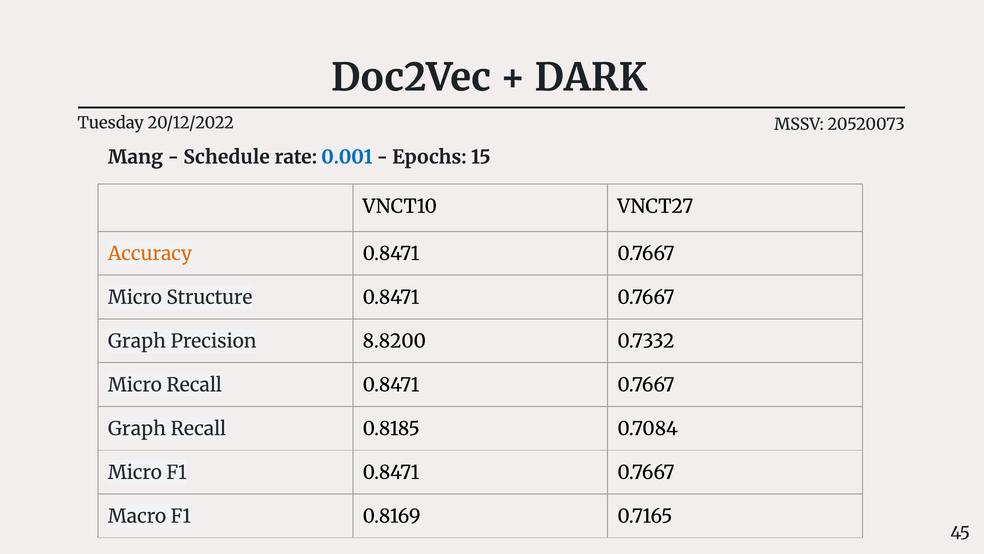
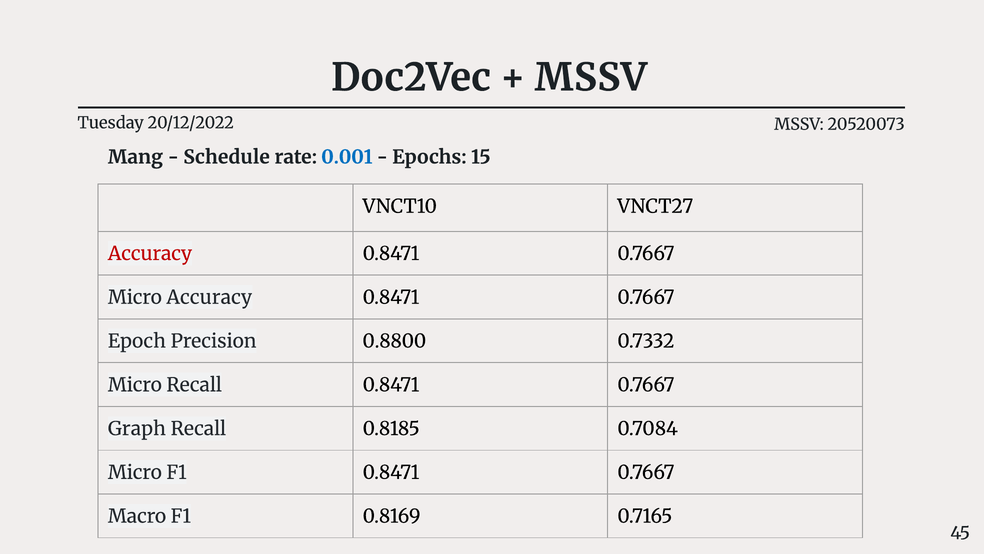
DARK at (591, 78): DARK -> MSSV
Accuracy at (150, 254) colour: orange -> red
Micro Structure: Structure -> Accuracy
Graph at (137, 341): Graph -> Epoch
8.8200: 8.8200 -> 0.8800
